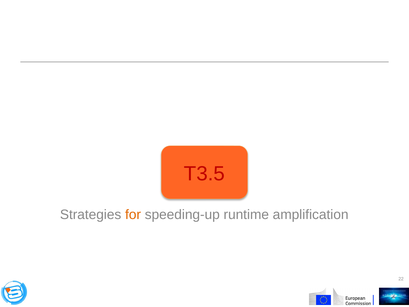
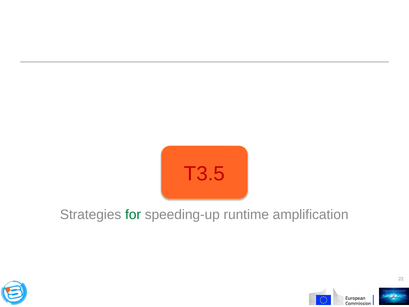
for colour: orange -> green
